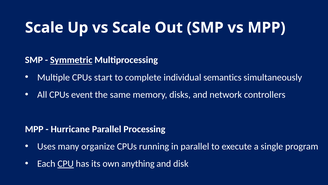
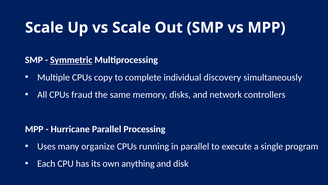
start: start -> copy
semantics: semantics -> discovery
event: event -> fraud
CPU underline: present -> none
